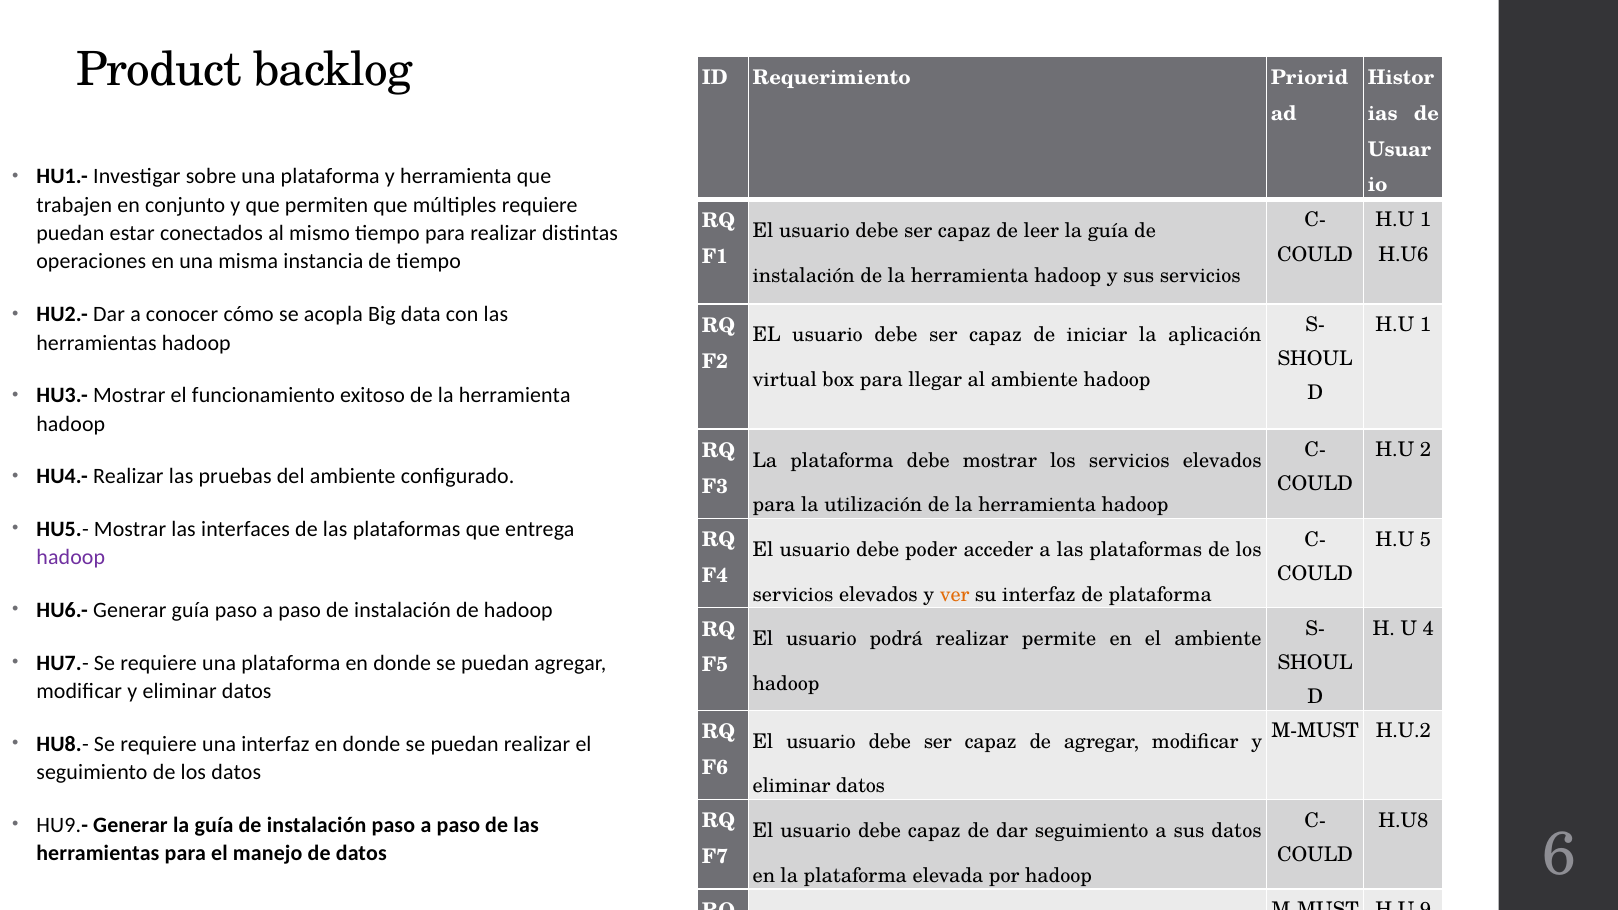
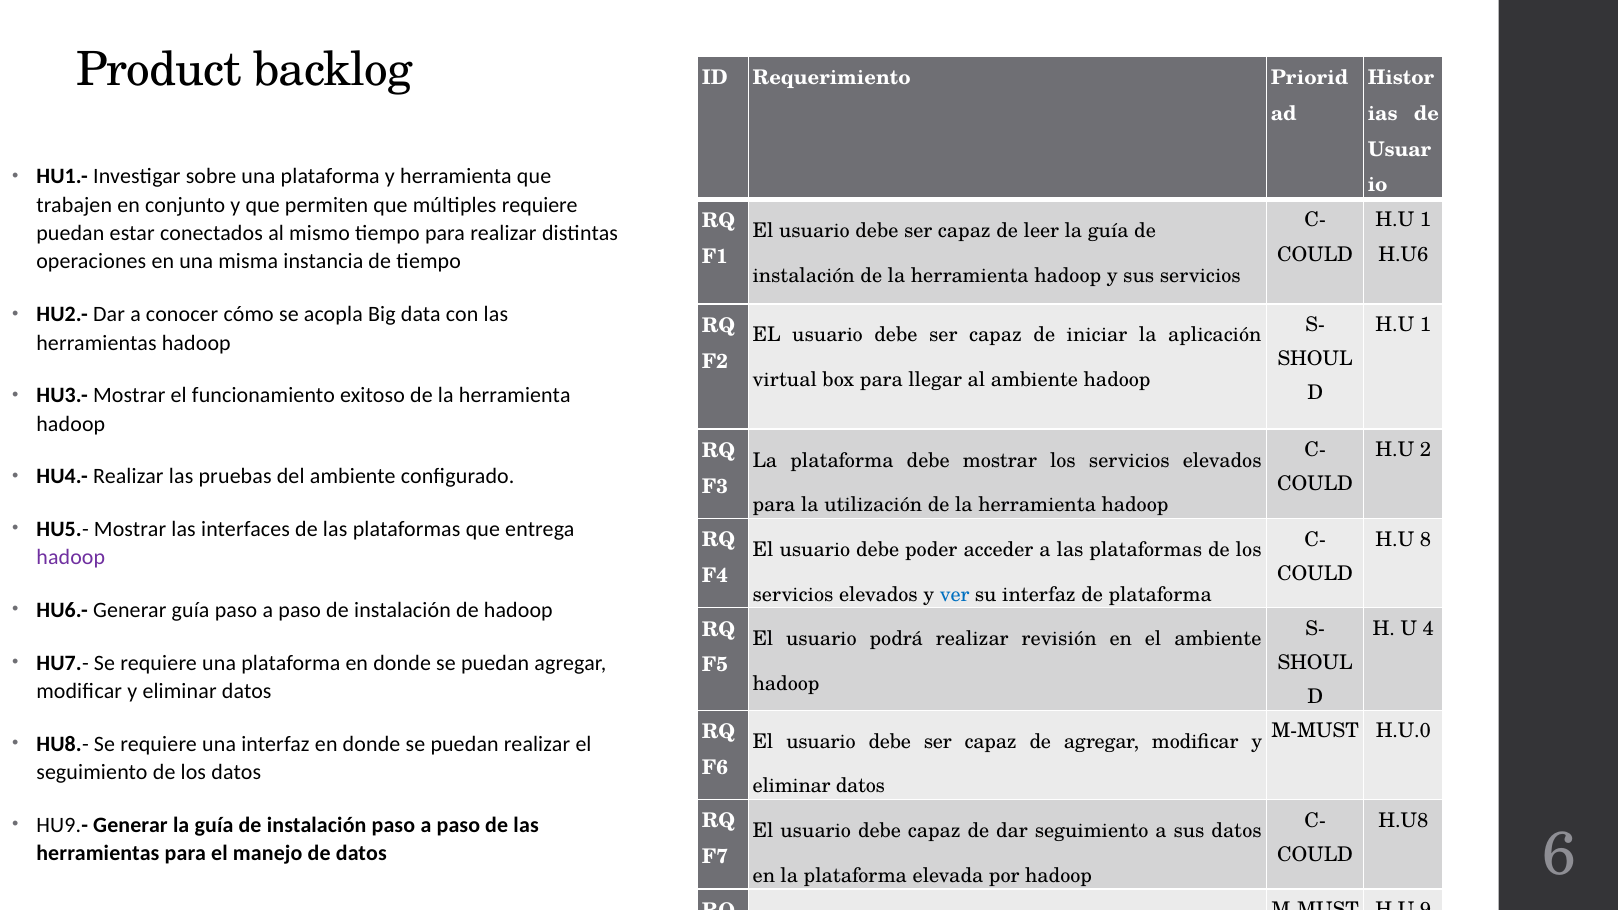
5: 5 -> 8
ver colour: orange -> blue
permite: permite -> revisión
H.U.2: H.U.2 -> H.U.0
